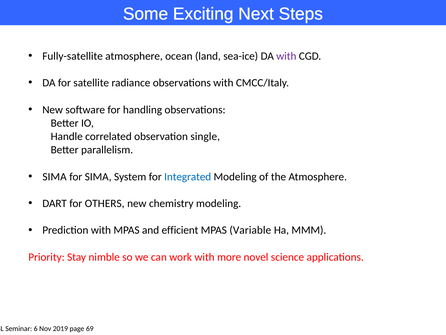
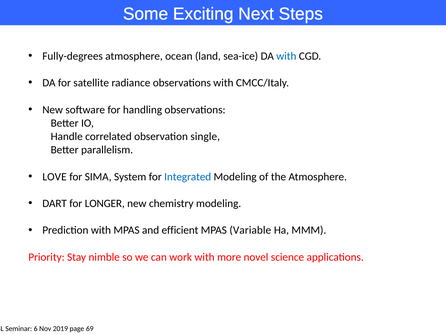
Fully-satellite: Fully-satellite -> Fully-degrees
with at (286, 56) colour: purple -> blue
SIMA at (55, 176): SIMA -> LOVE
OTHERS: OTHERS -> LONGER
